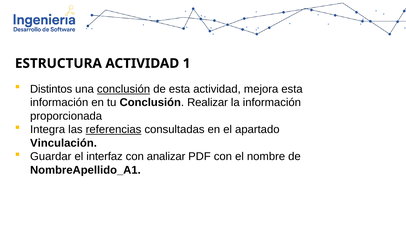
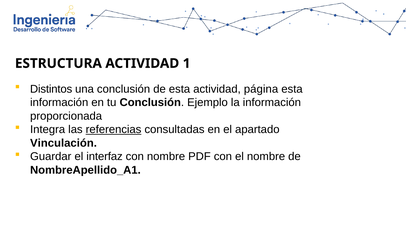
conclusión at (124, 89) underline: present -> none
mejora: mejora -> página
Realizar: Realizar -> Ejemplo
con analizar: analizar -> nombre
